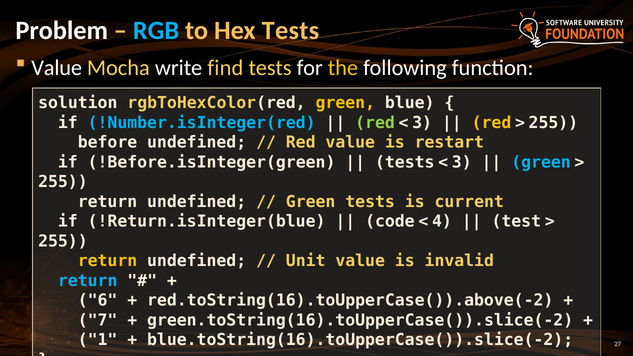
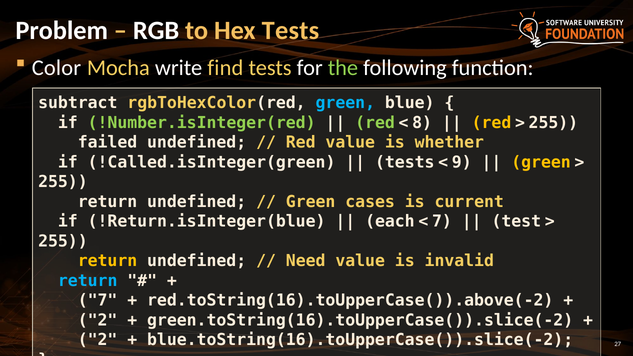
RGB colour: light blue -> white
Value at (57, 68): Value -> Color
the colour: yellow -> light green
solution: solution -> subtract
green at (345, 103) colour: yellow -> light blue
!Number.isInteger(red colour: light blue -> light green
3 at (422, 123): 3 -> 8
before: before -> failed
restart: restart -> whether
!Before.isInteger(green: !Before.isInteger(green -> !Called.isInteger(green
3 at (462, 162): 3 -> 9
green at (541, 162) colour: light blue -> yellow
Green tests: tests -> cases
code: code -> each
4 at (442, 222): 4 -> 7
Unit: Unit -> Need
6 at (98, 301): 6 -> 7
7 at (98, 320): 7 -> 2
1 at (98, 340): 1 -> 2
